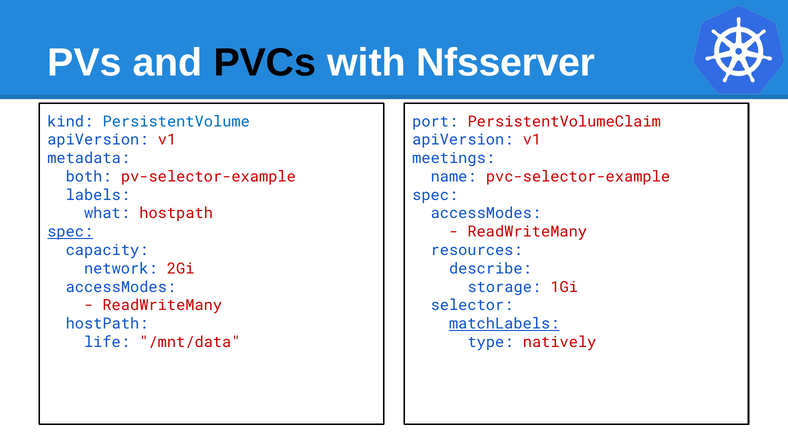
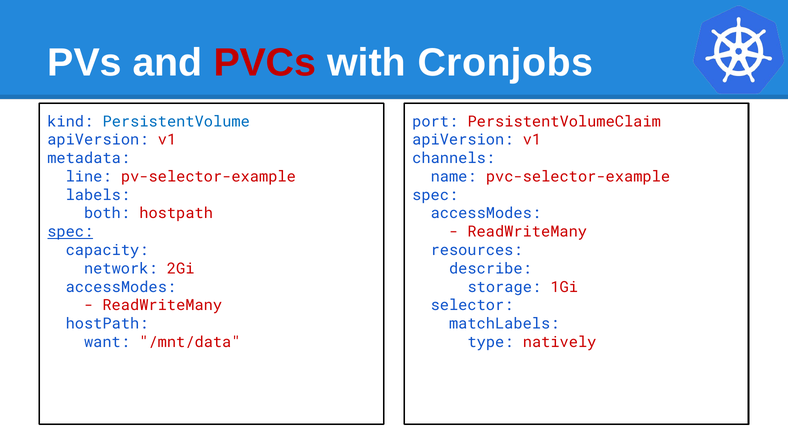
PVCs colour: black -> red
Nfsserver: Nfsserver -> Cronjobs
meetings: meetings -> channels
both: both -> line
what: what -> both
matchLabels underline: present -> none
life: life -> want
